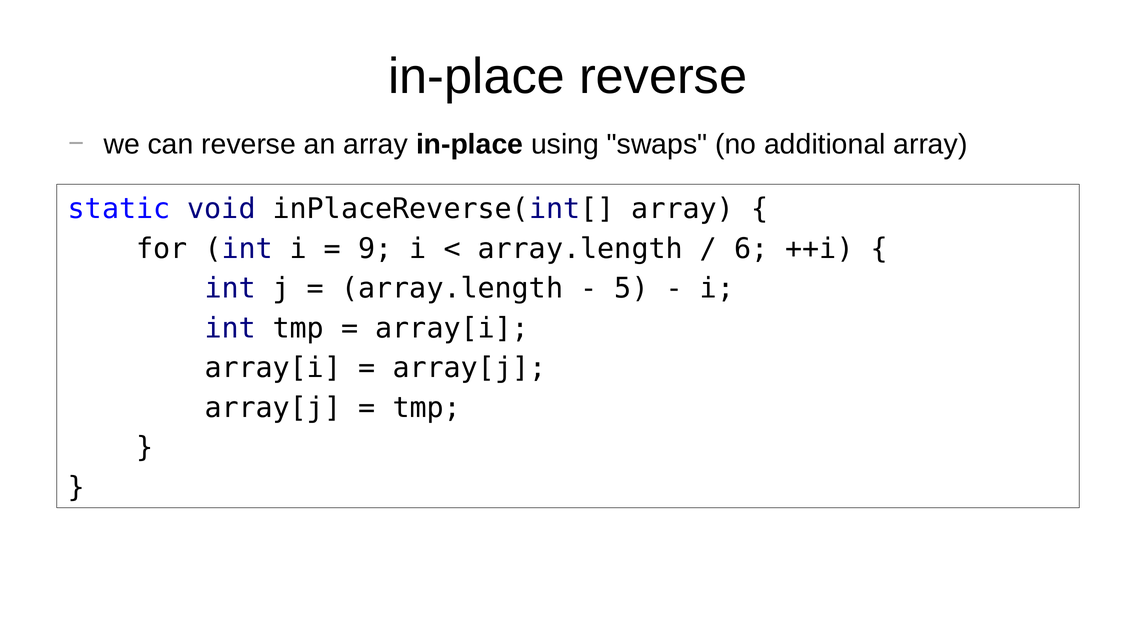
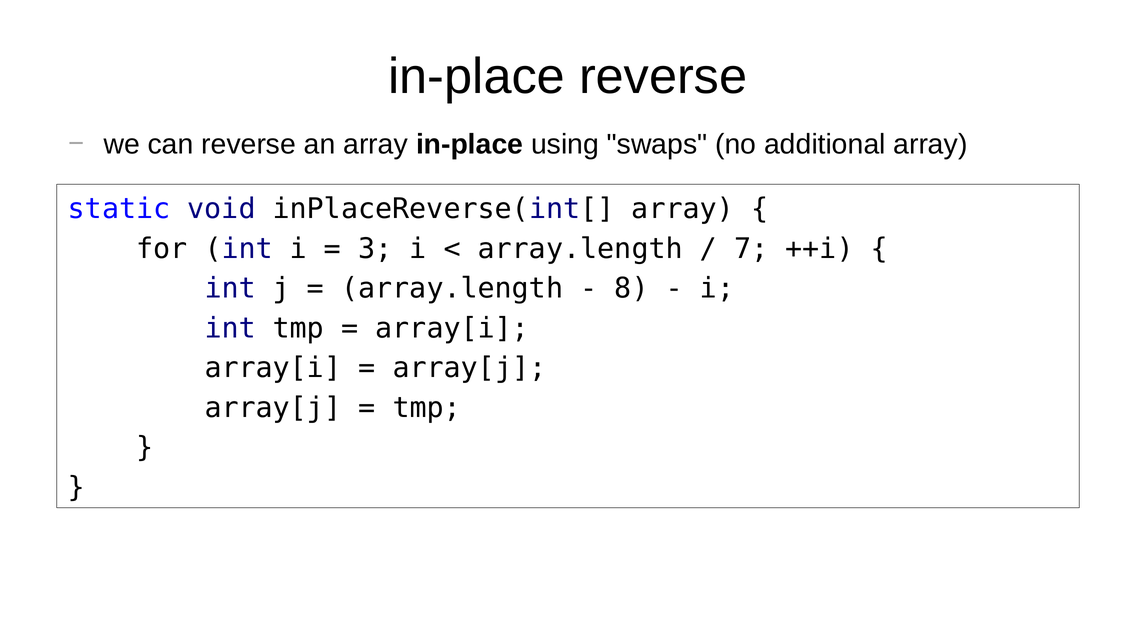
9: 9 -> 3
6: 6 -> 7
5: 5 -> 8
